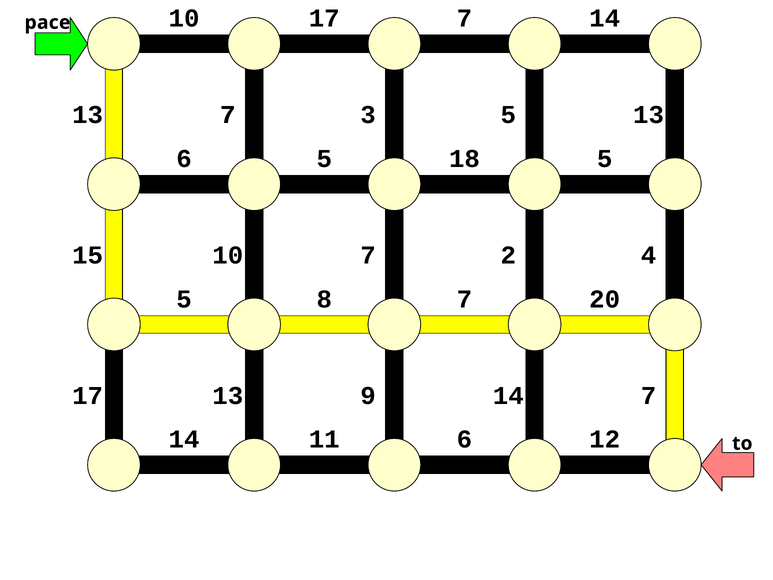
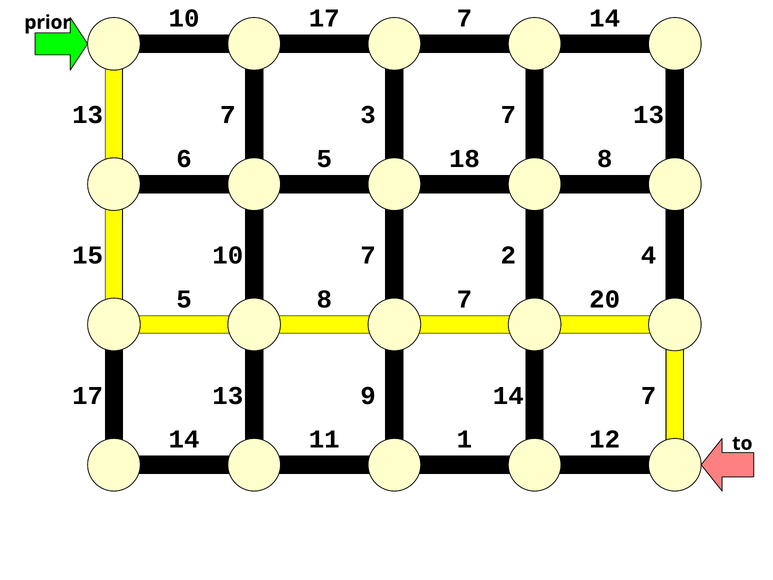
pace: pace -> prior
5 at (508, 115): 5 -> 7
18 5: 5 -> 8
11 6: 6 -> 1
